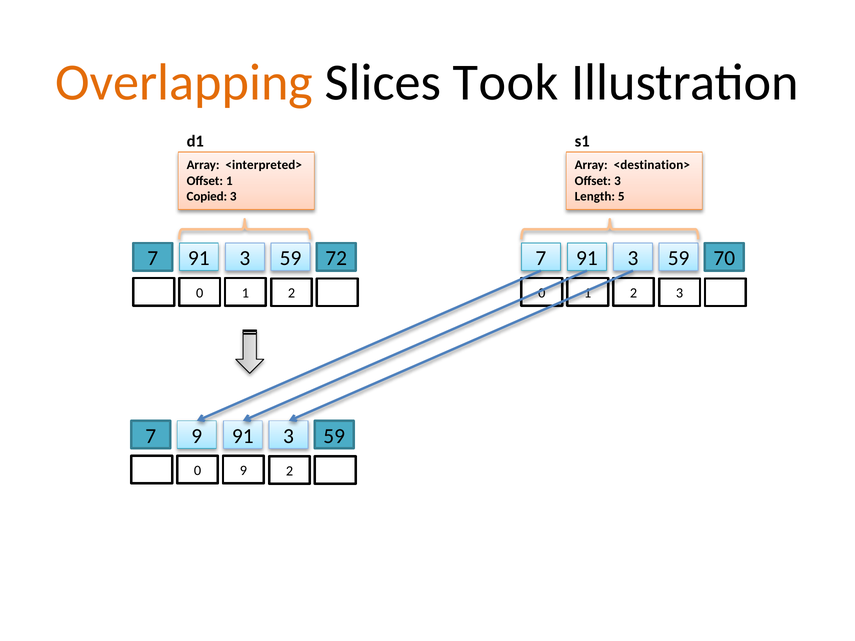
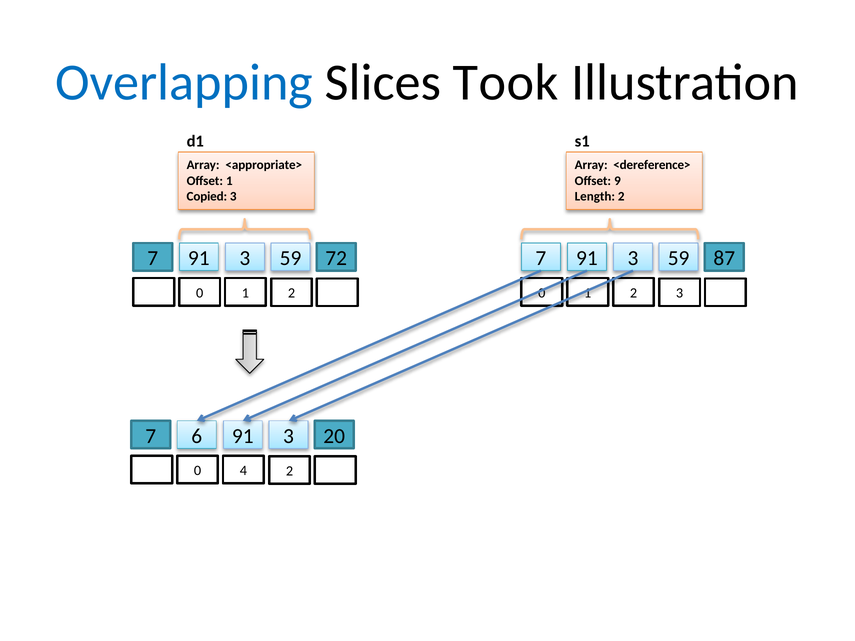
Overlapping colour: orange -> blue
<interpreted>: <interpreted> -> <appropriate>
<destination>: <destination> -> <dereference>
Offset 3: 3 -> 9
Length 5: 5 -> 2
70: 70 -> 87
7 9: 9 -> 6
59 at (334, 436): 59 -> 20
0 9: 9 -> 4
